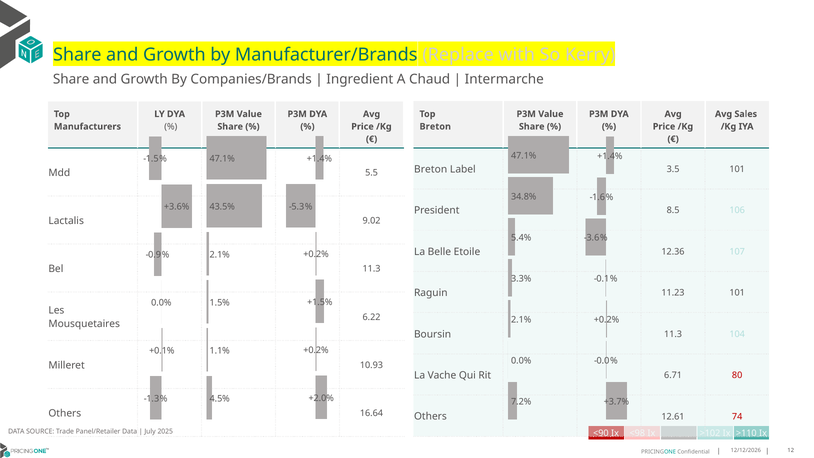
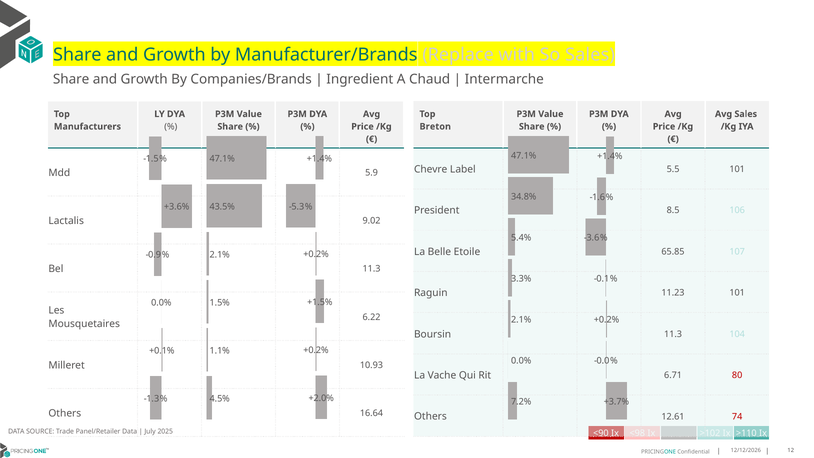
So Kerry: Kerry -> Sales
Breton at (431, 169): Breton -> Chevre
3.5: 3.5 -> 5.5
5.5: 5.5 -> 5.9
12.36: 12.36 -> 65.85
